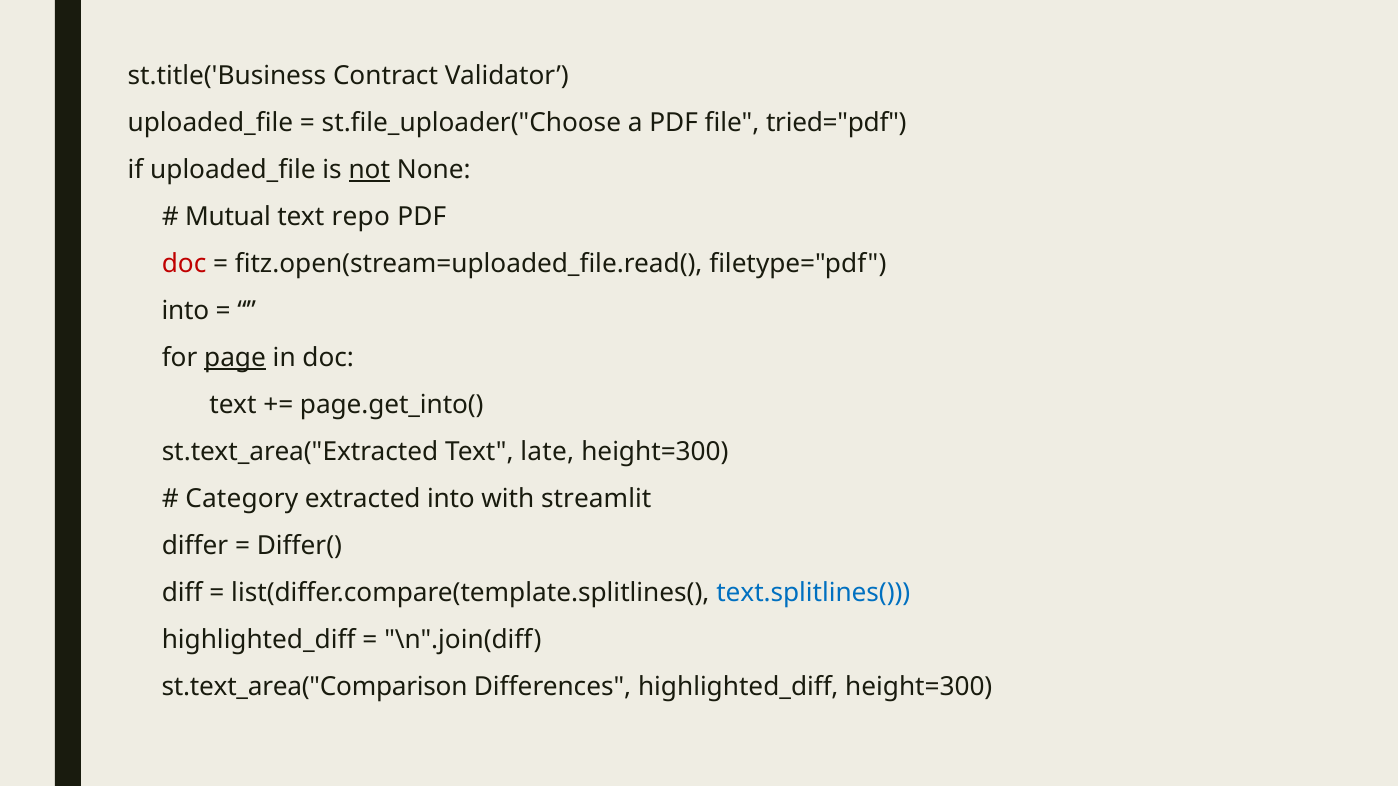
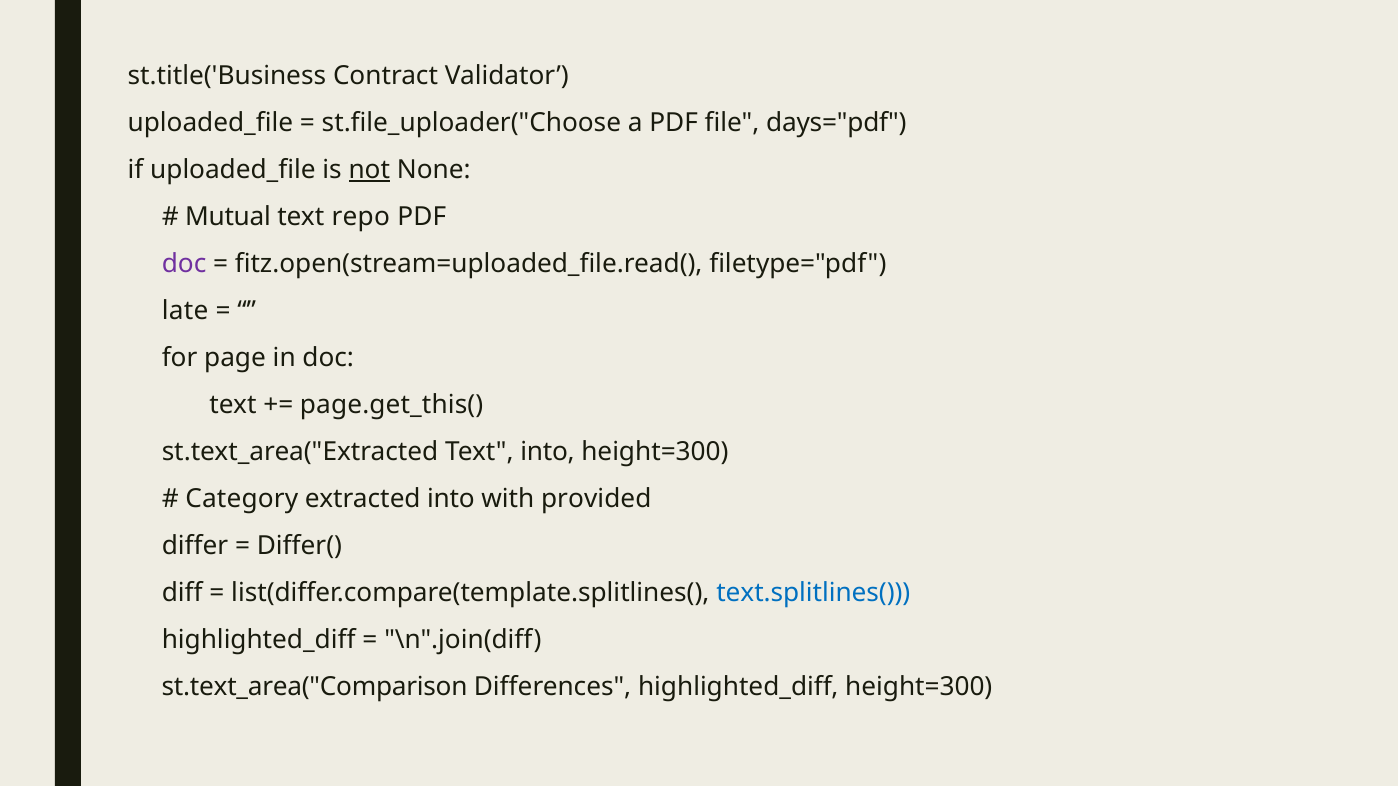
tried="pdf: tried="pdf -> days="pdf
doc at (184, 264) colour: red -> purple
into at (185, 311): into -> late
page underline: present -> none
page.get_into(: page.get_into( -> page.get_this(
Text late: late -> into
streamlit: streamlit -> provided
